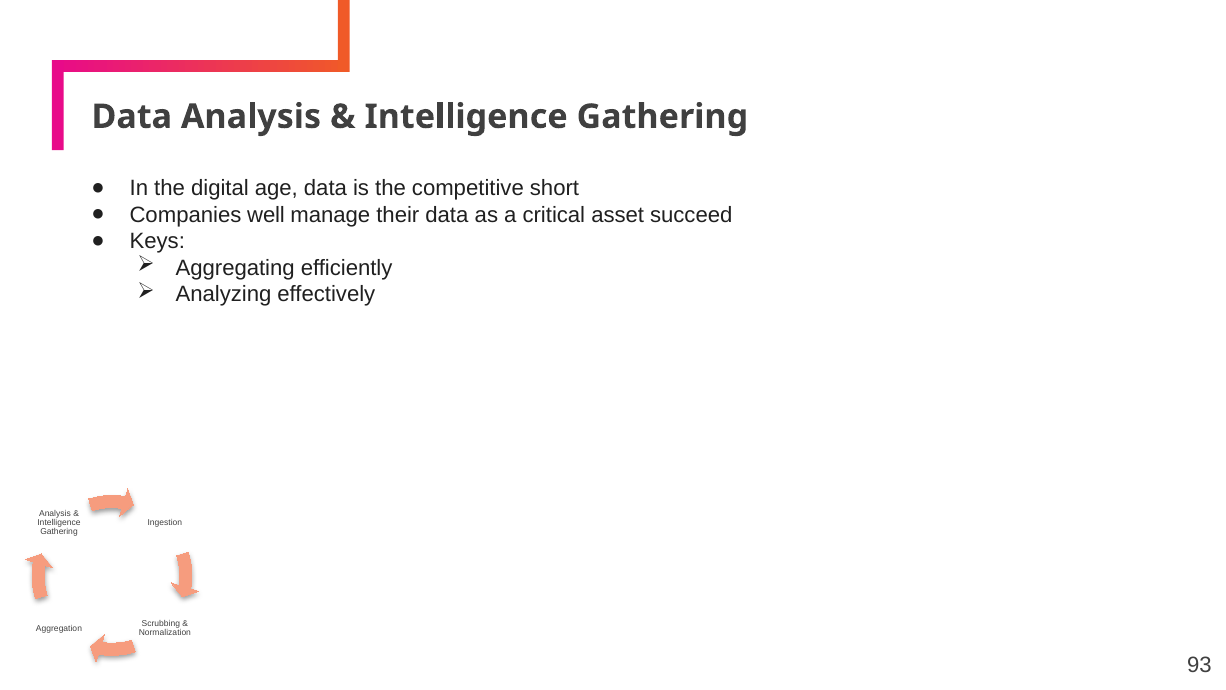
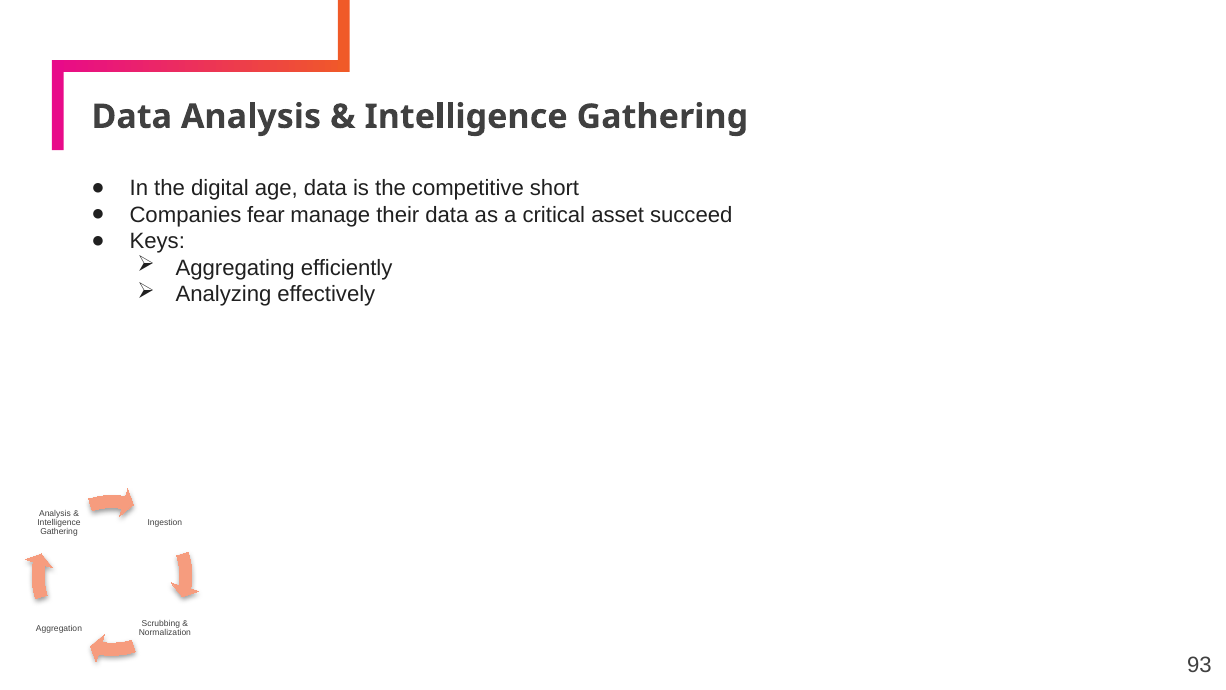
well: well -> fear
